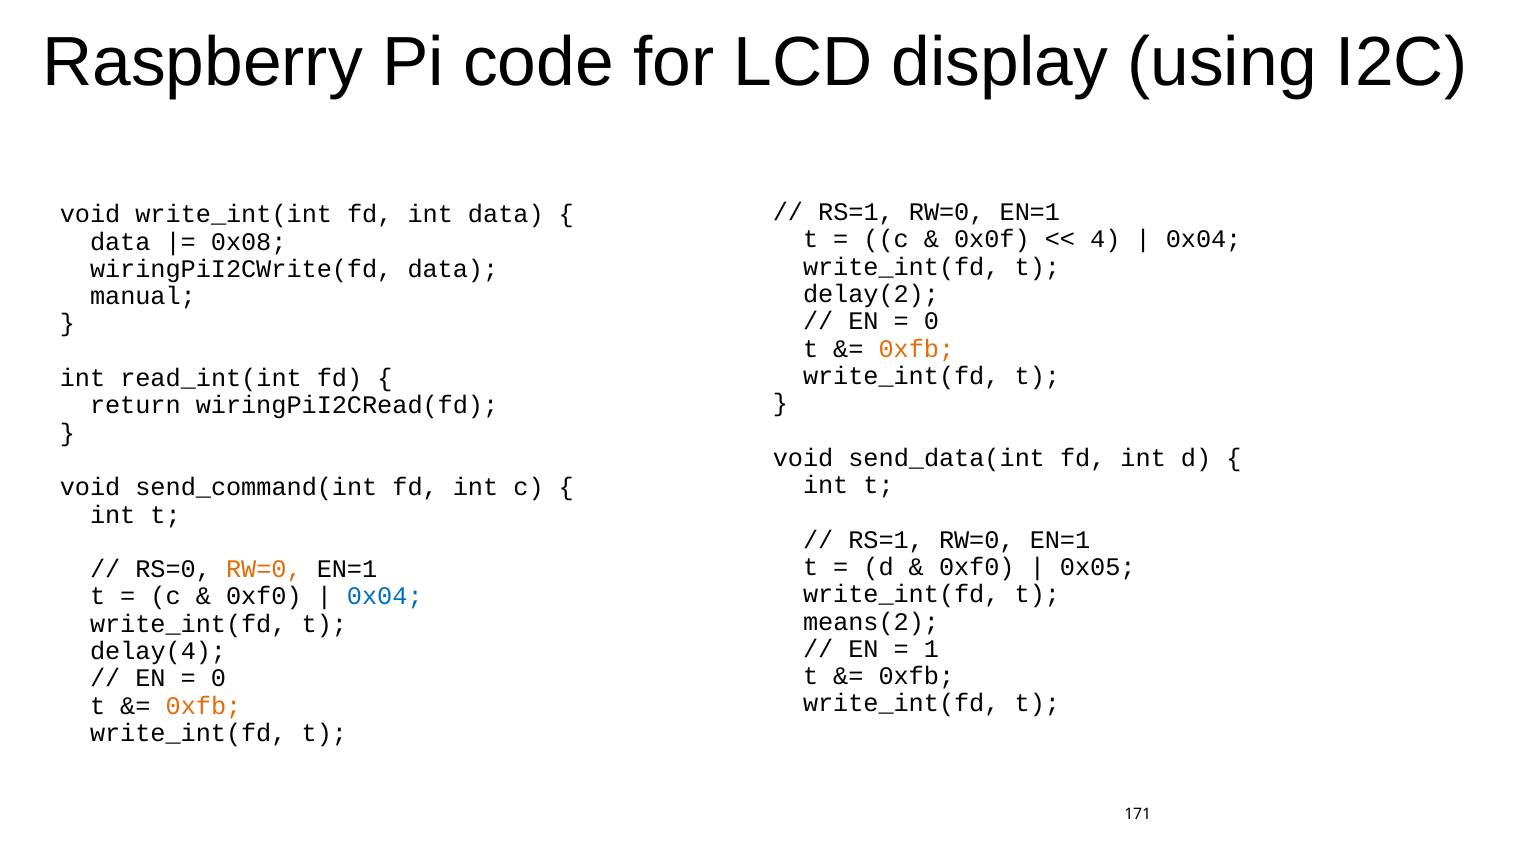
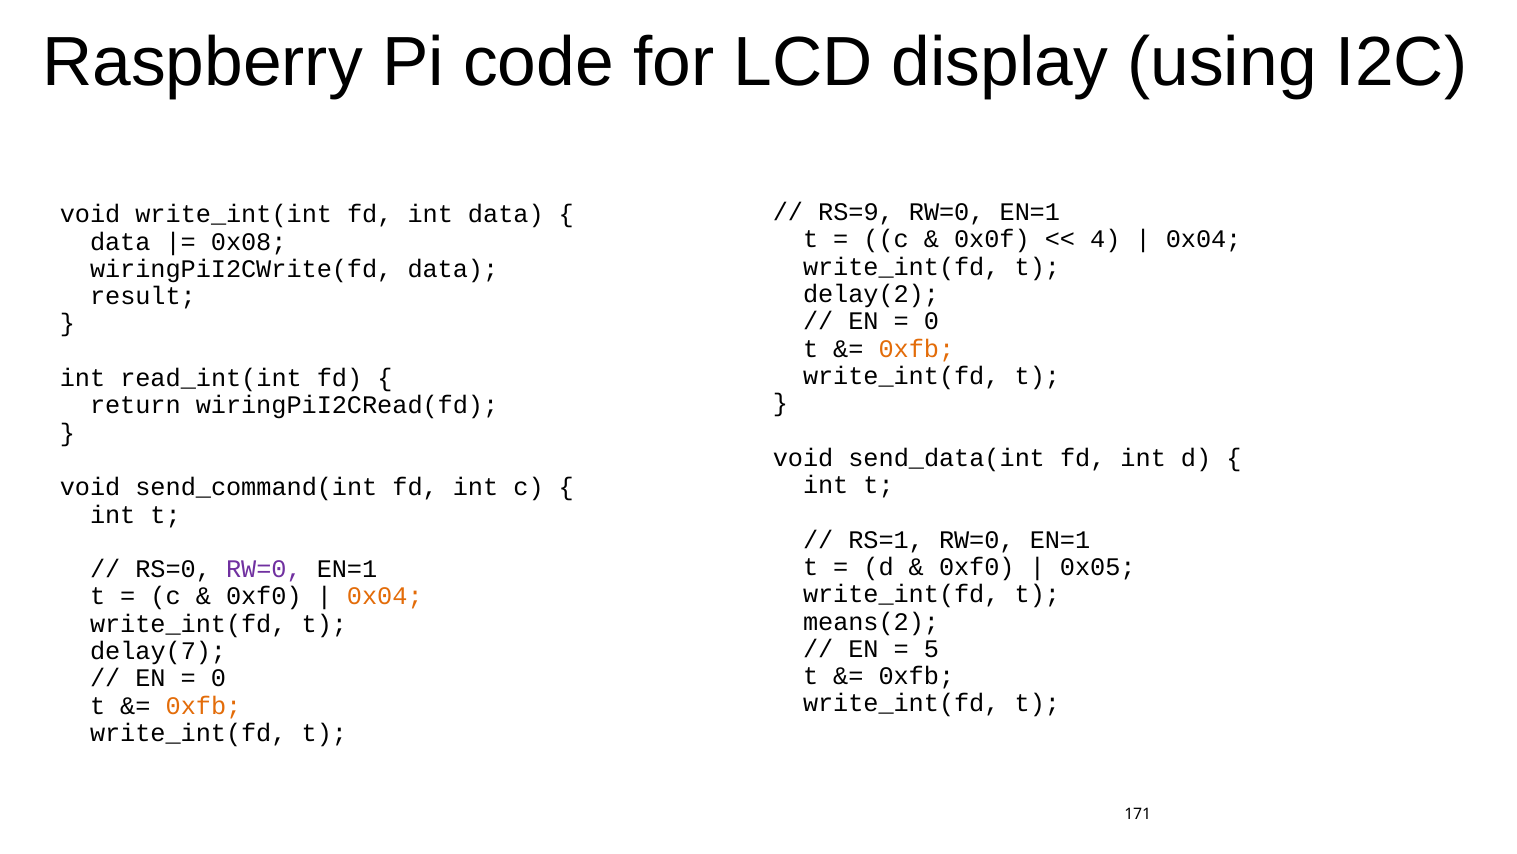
RS=1 at (856, 212): RS=1 -> RS=9
manual: manual -> result
RW=0 at (264, 569) colour: orange -> purple
0x04 at (385, 596) colour: blue -> orange
1: 1 -> 5
delay(4: delay(4 -> delay(7
